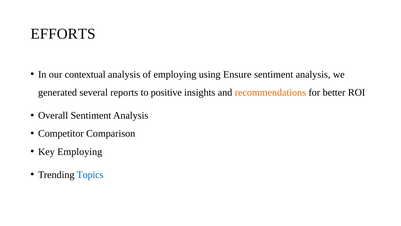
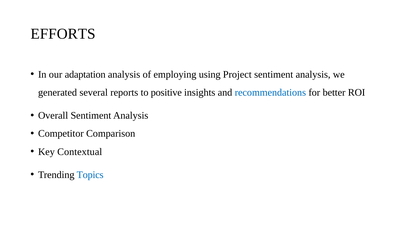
contextual: contextual -> adaptation
Ensure: Ensure -> Project
recommendations colour: orange -> blue
Key Employing: Employing -> Contextual
